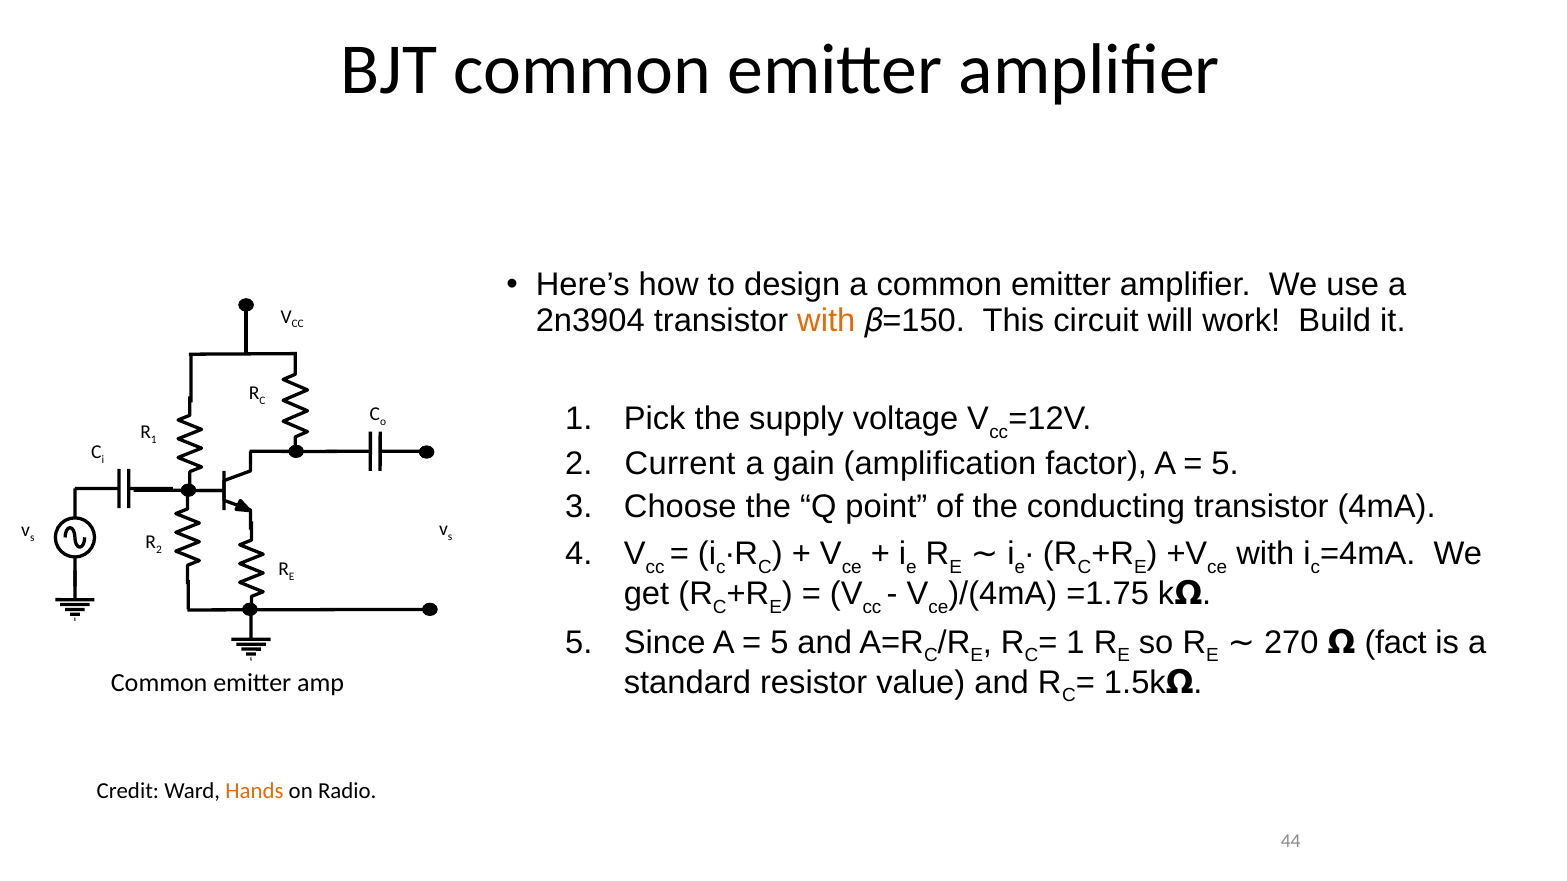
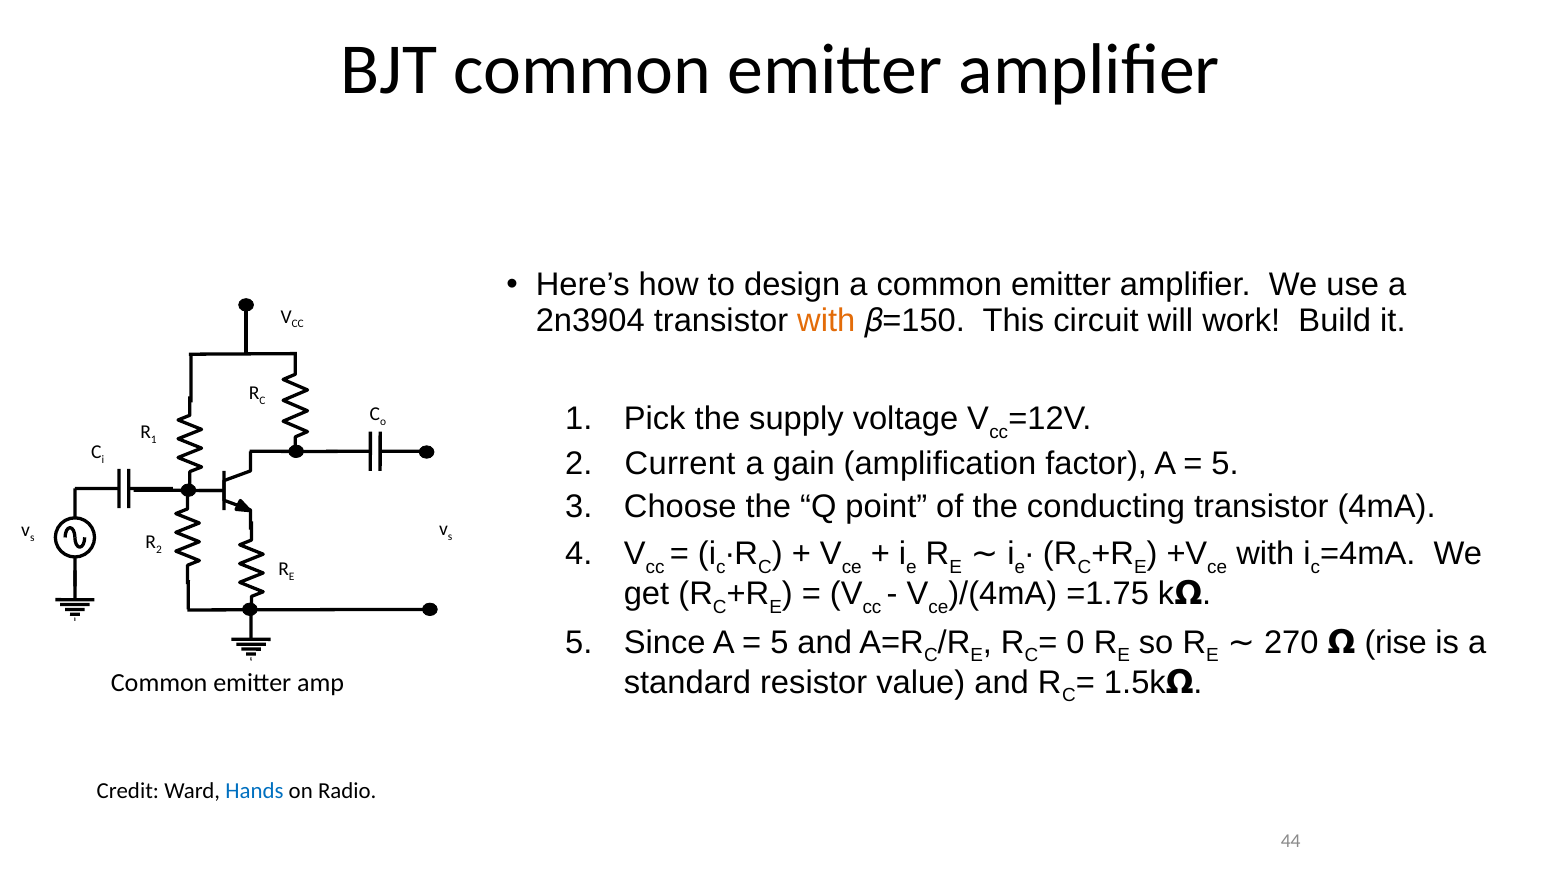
1 at (1076, 643): 1 -> 0
fact: fact -> rise
Hands colour: orange -> blue
